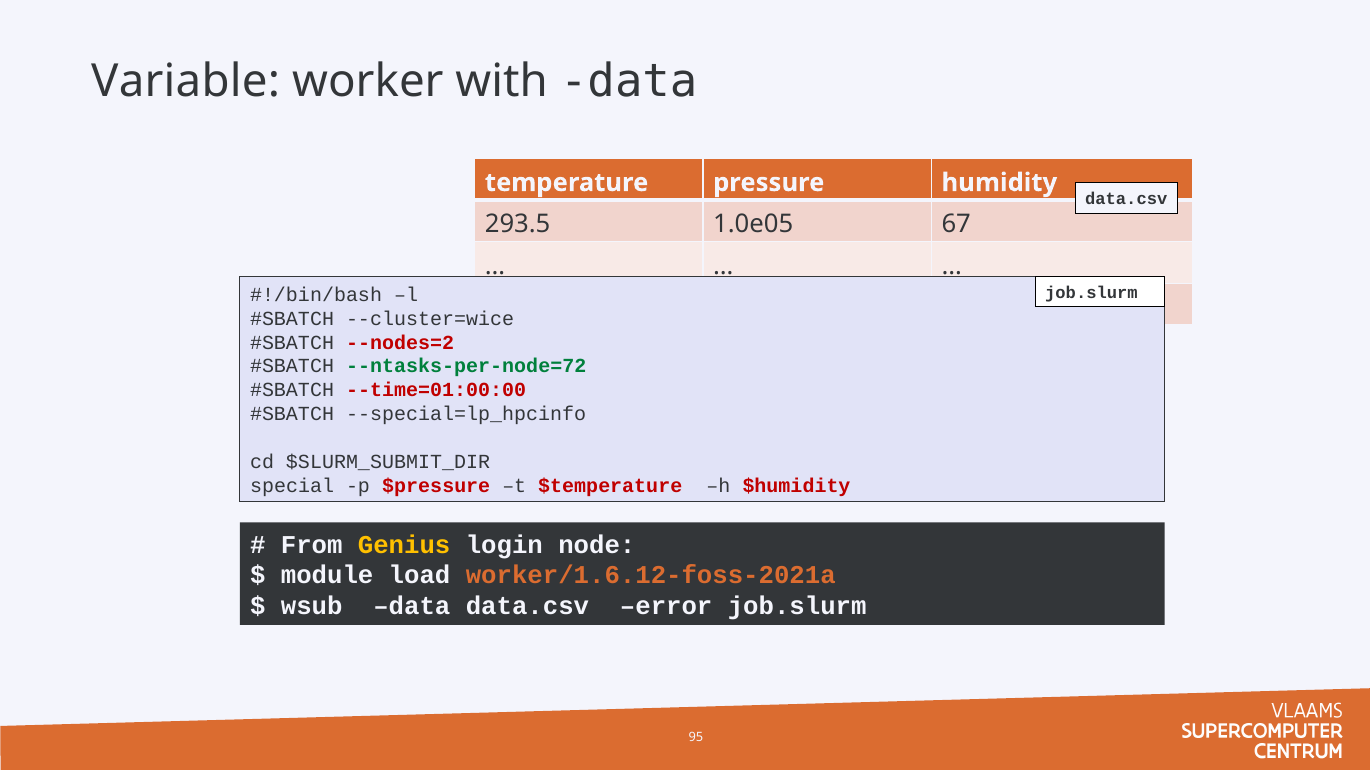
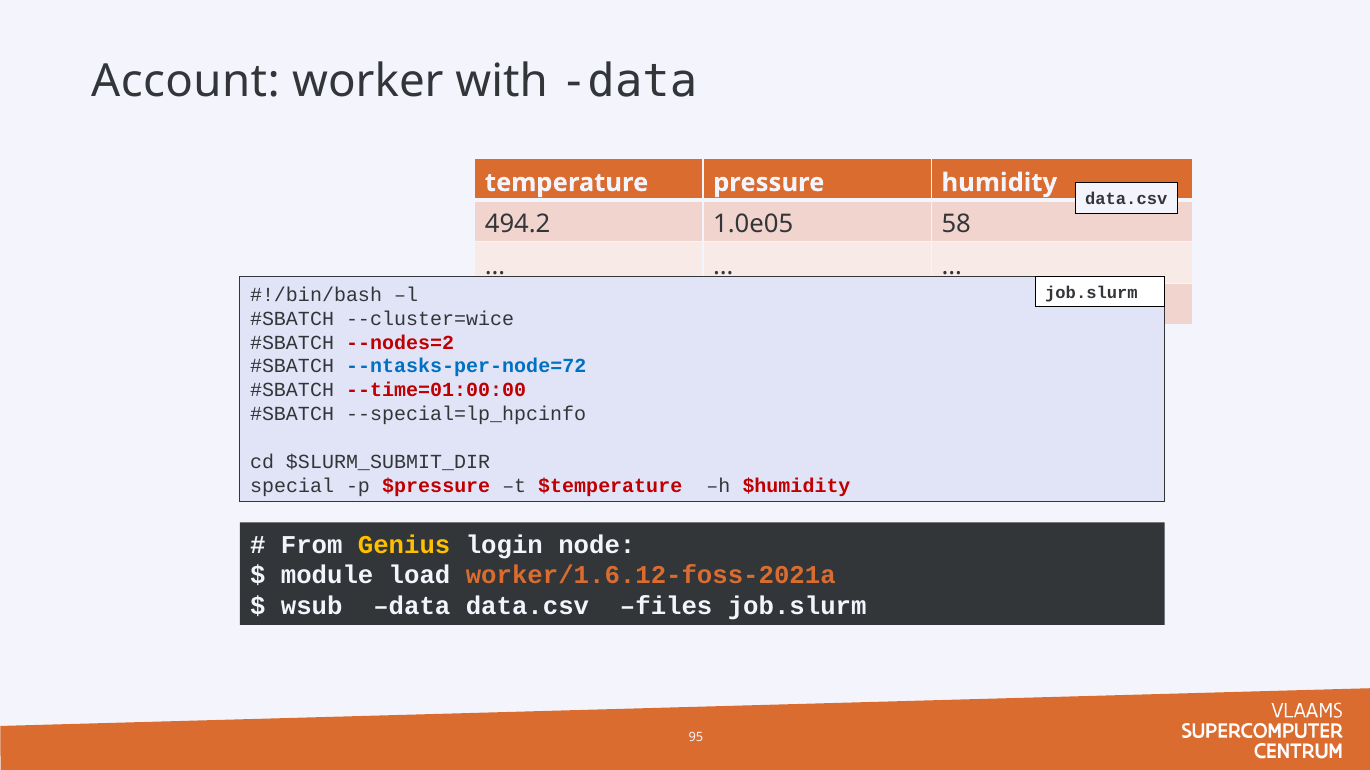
Variable: Variable -> Account
293.5: 293.5 -> 494.2
67: 67 -> 58
--ntasks-per-node=72 colour: green -> blue
error: error -> files
